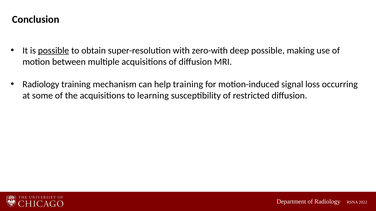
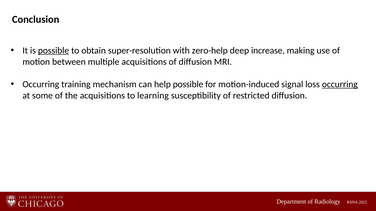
zero-with: zero-with -> zero-help
deep possible: possible -> increase
Radiology at (41, 84): Radiology -> Occurring
help training: training -> possible
occurring at (340, 84) underline: none -> present
